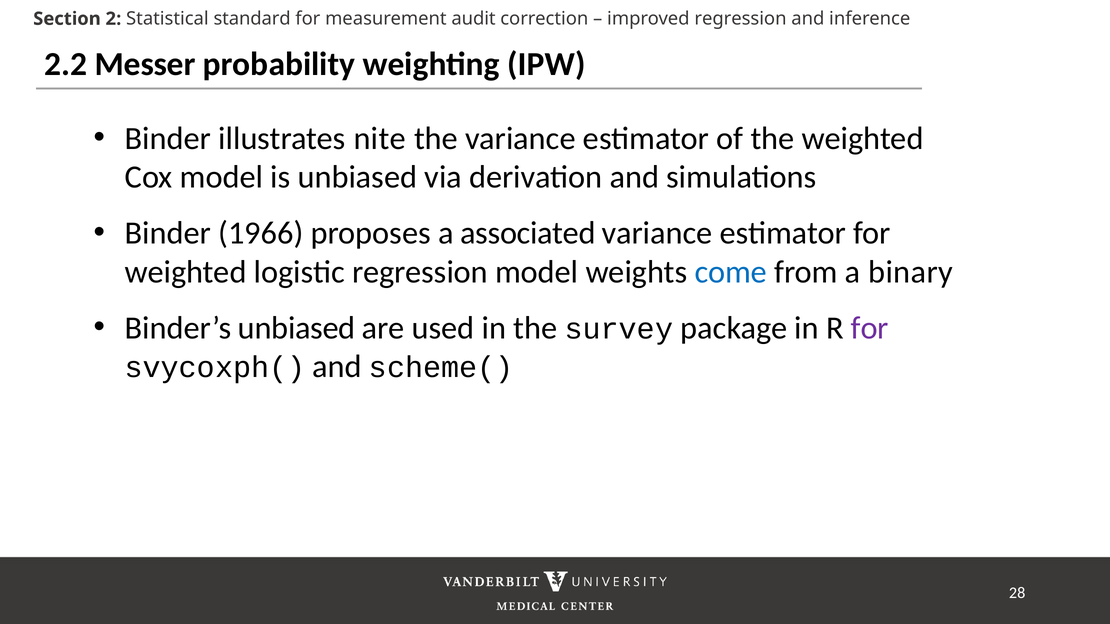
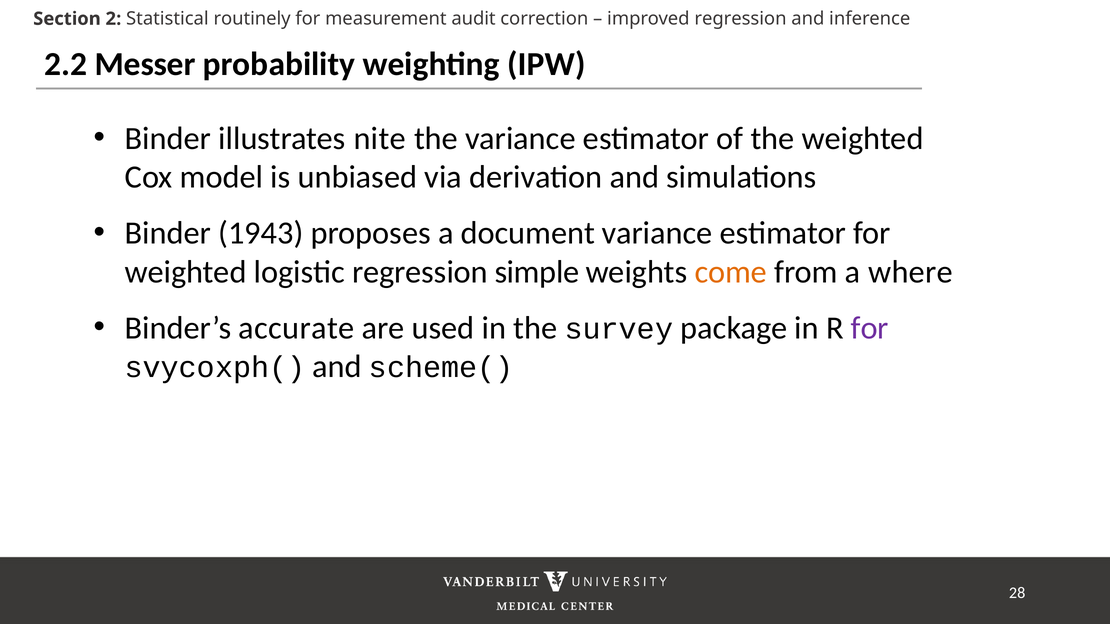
standard: standard -> routinely
1966: 1966 -> 1943
associated: associated -> document
regression model: model -> simple
come colour: blue -> orange
binary: binary -> where
Binder’s unbiased: unbiased -> accurate
